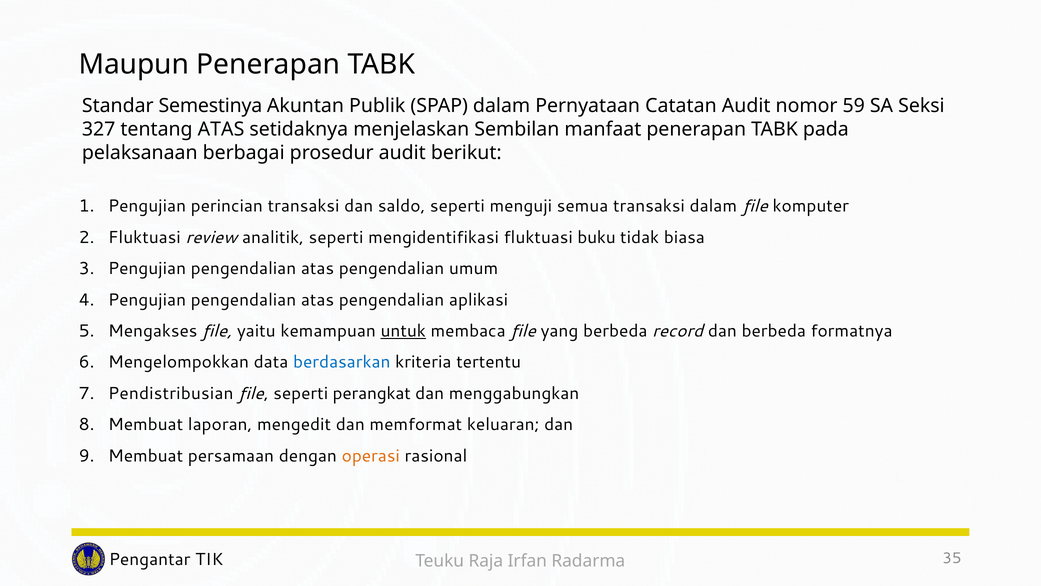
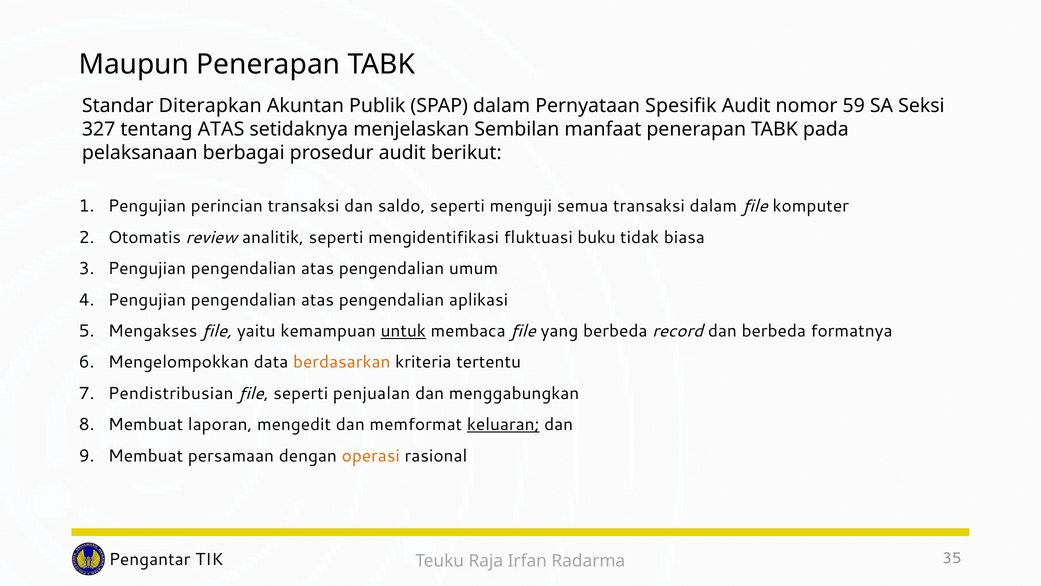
Semestinya: Semestinya -> Diterapkan
Catatan: Catatan -> Spesifik
Fluktuasi at (144, 237): Fluktuasi -> Otomatis
berdasarkan colour: blue -> orange
perangkat: perangkat -> penjualan
keluaran underline: none -> present
